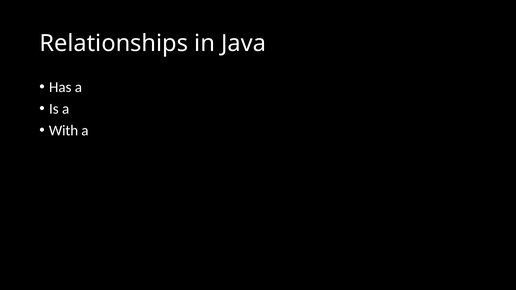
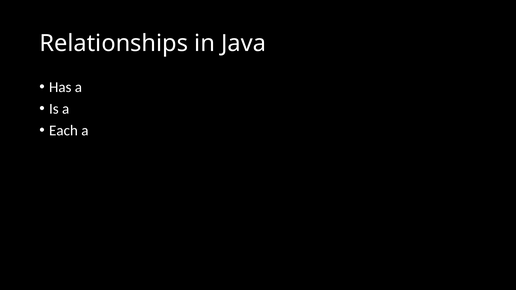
With: With -> Each
